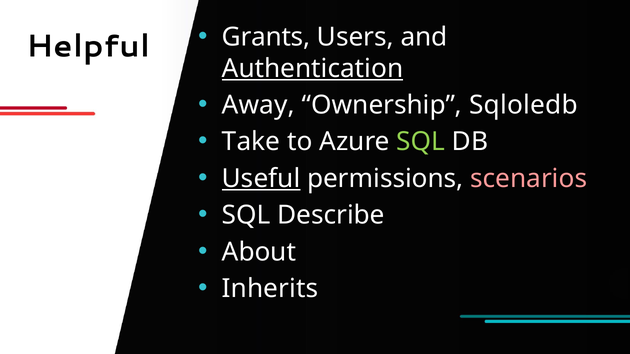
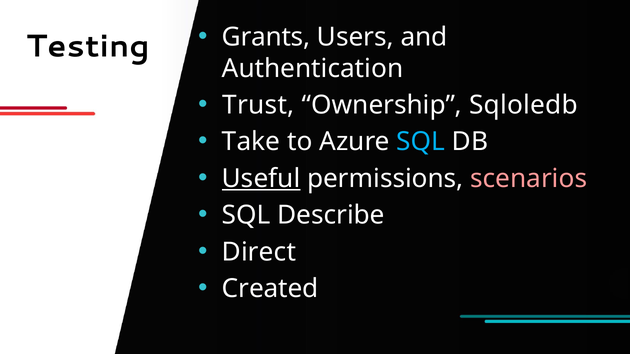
Helpful: Helpful -> Testing
Authentication underline: present -> none
Away: Away -> Trust
SQL at (421, 142) colour: light green -> light blue
About: About -> Direct
Inherits: Inherits -> Created
